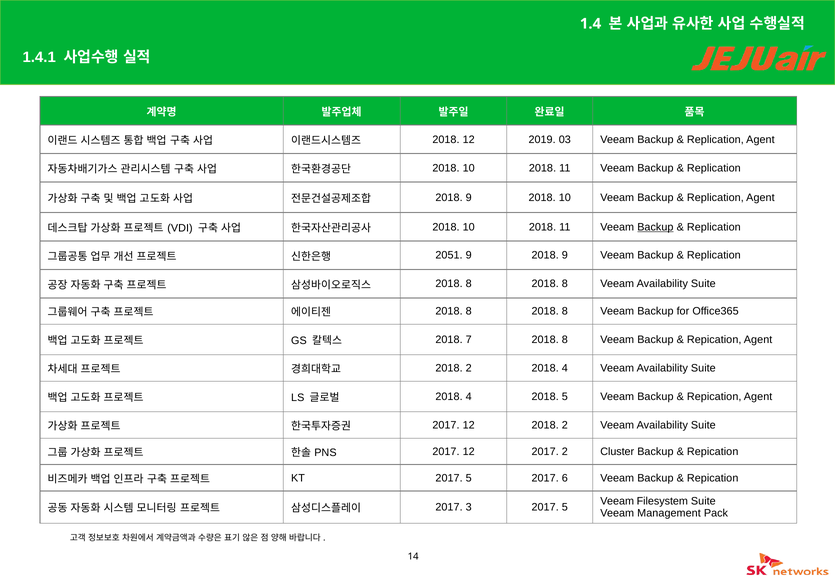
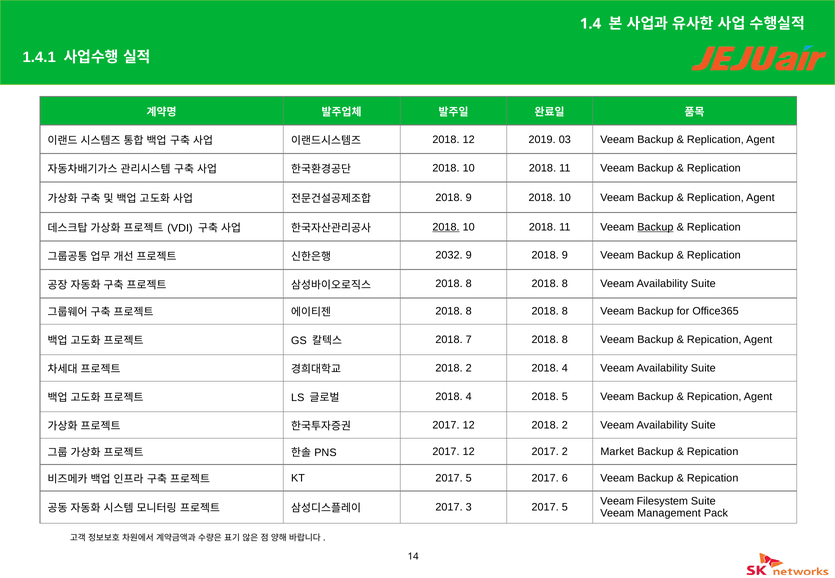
2018 at (446, 227) underline: none -> present
2051: 2051 -> 2032
Cluster: Cluster -> Market
